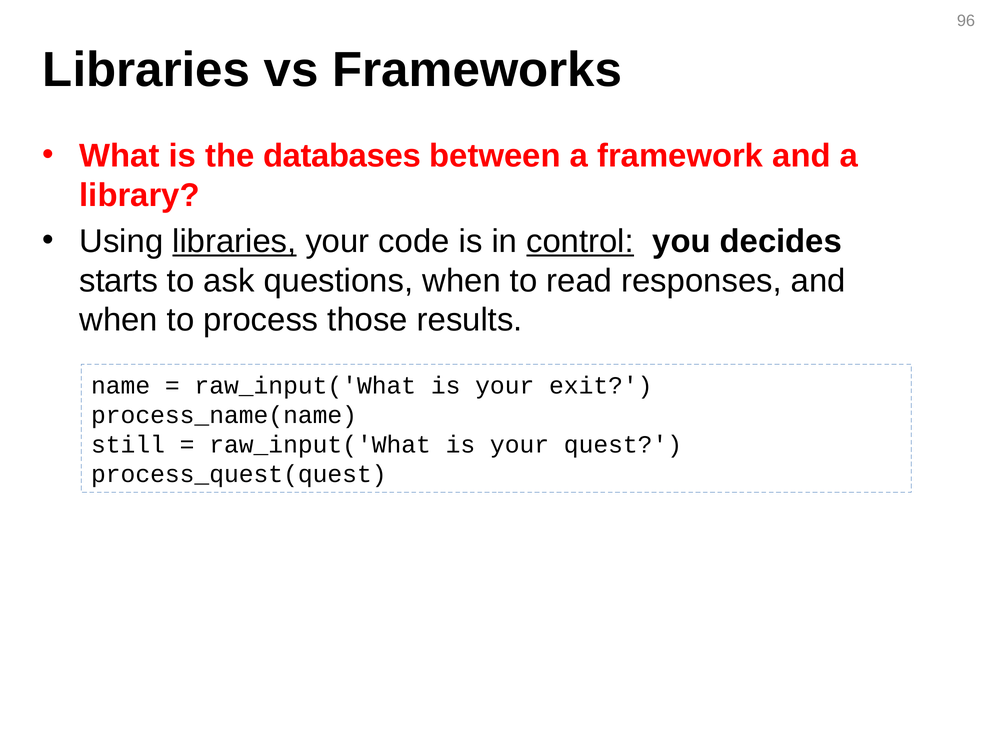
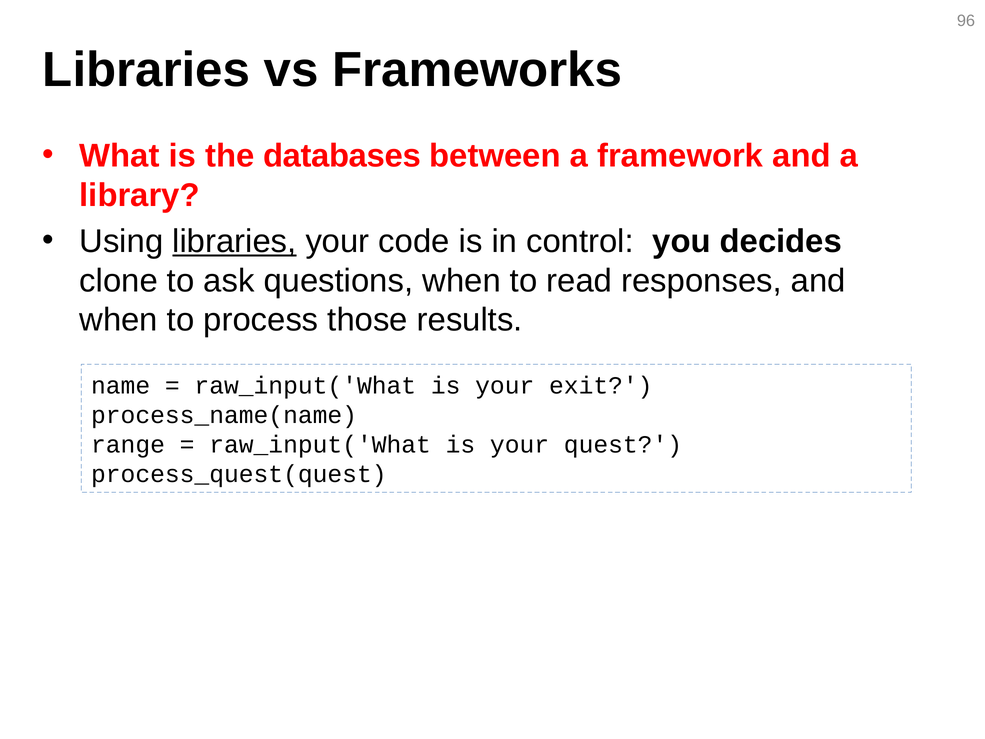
control underline: present -> none
starts: starts -> clone
still: still -> range
